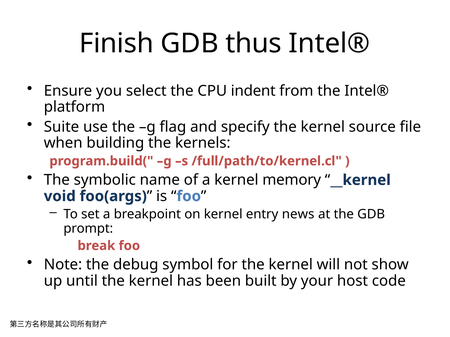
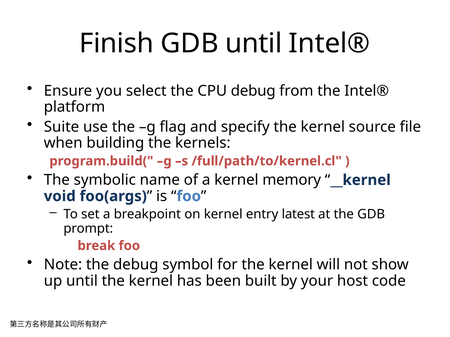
GDB thus: thus -> until
CPU indent: indent -> debug
news: news -> latest
